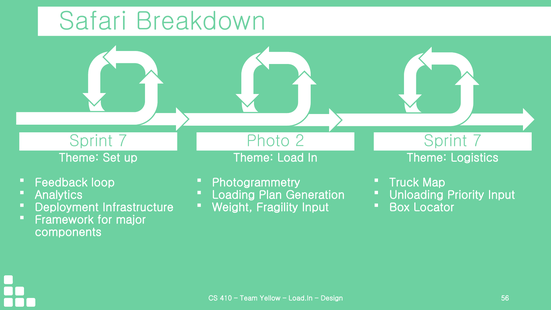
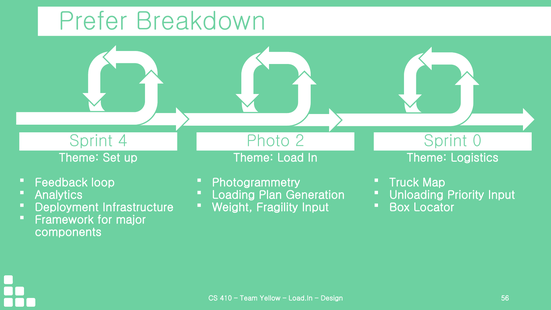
Safari: Safari -> Prefer
7 at (123, 141): 7 -> 4
7 at (477, 141): 7 -> 0
